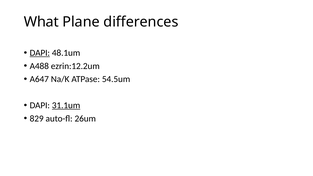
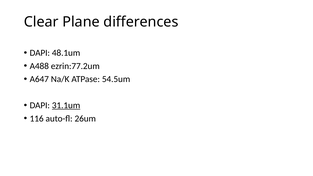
What: What -> Clear
DAPI at (40, 53) underline: present -> none
ezrin:12.2um: ezrin:12.2um -> ezrin:77.2um
829: 829 -> 116
